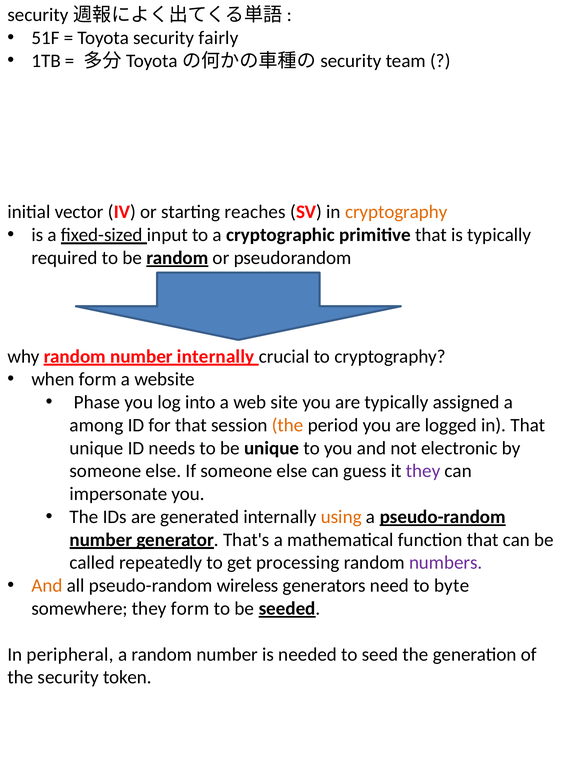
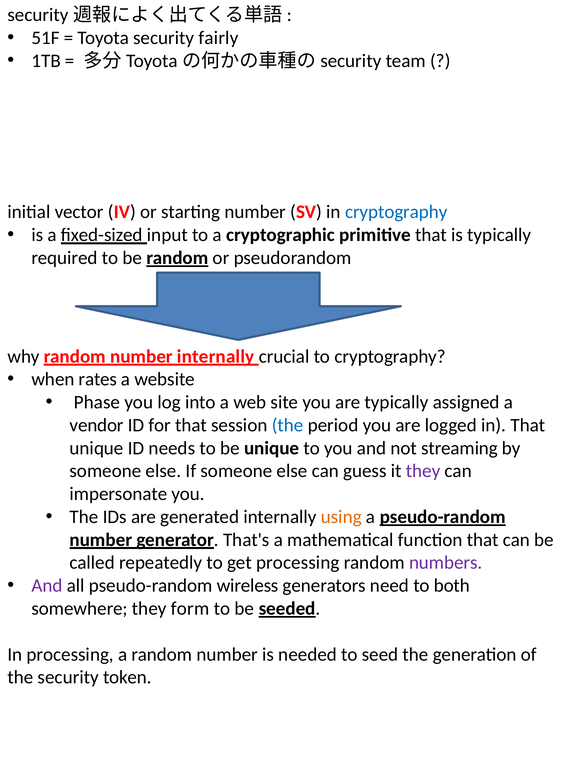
starting reaches: reaches -> number
cryptography at (396, 212) colour: orange -> blue
when form: form -> rates
among: among -> vendor
the at (288, 425) colour: orange -> blue
electronic: electronic -> streaming
And at (47, 586) colour: orange -> purple
byte: byte -> both
In peripheral: peripheral -> processing
